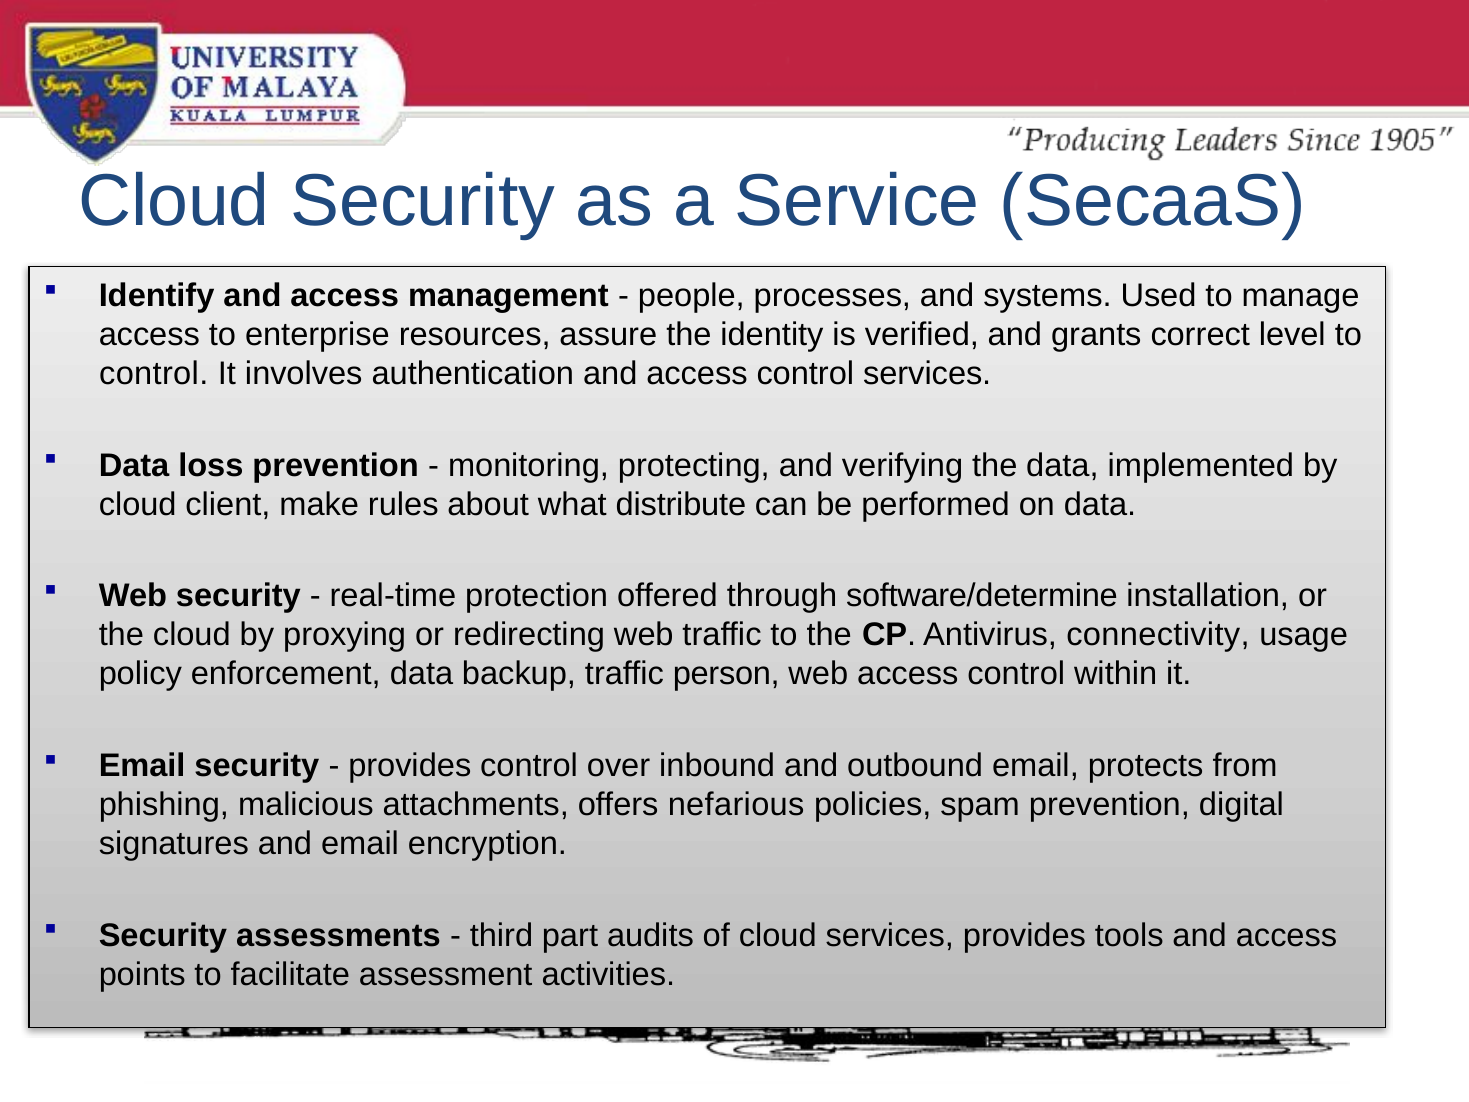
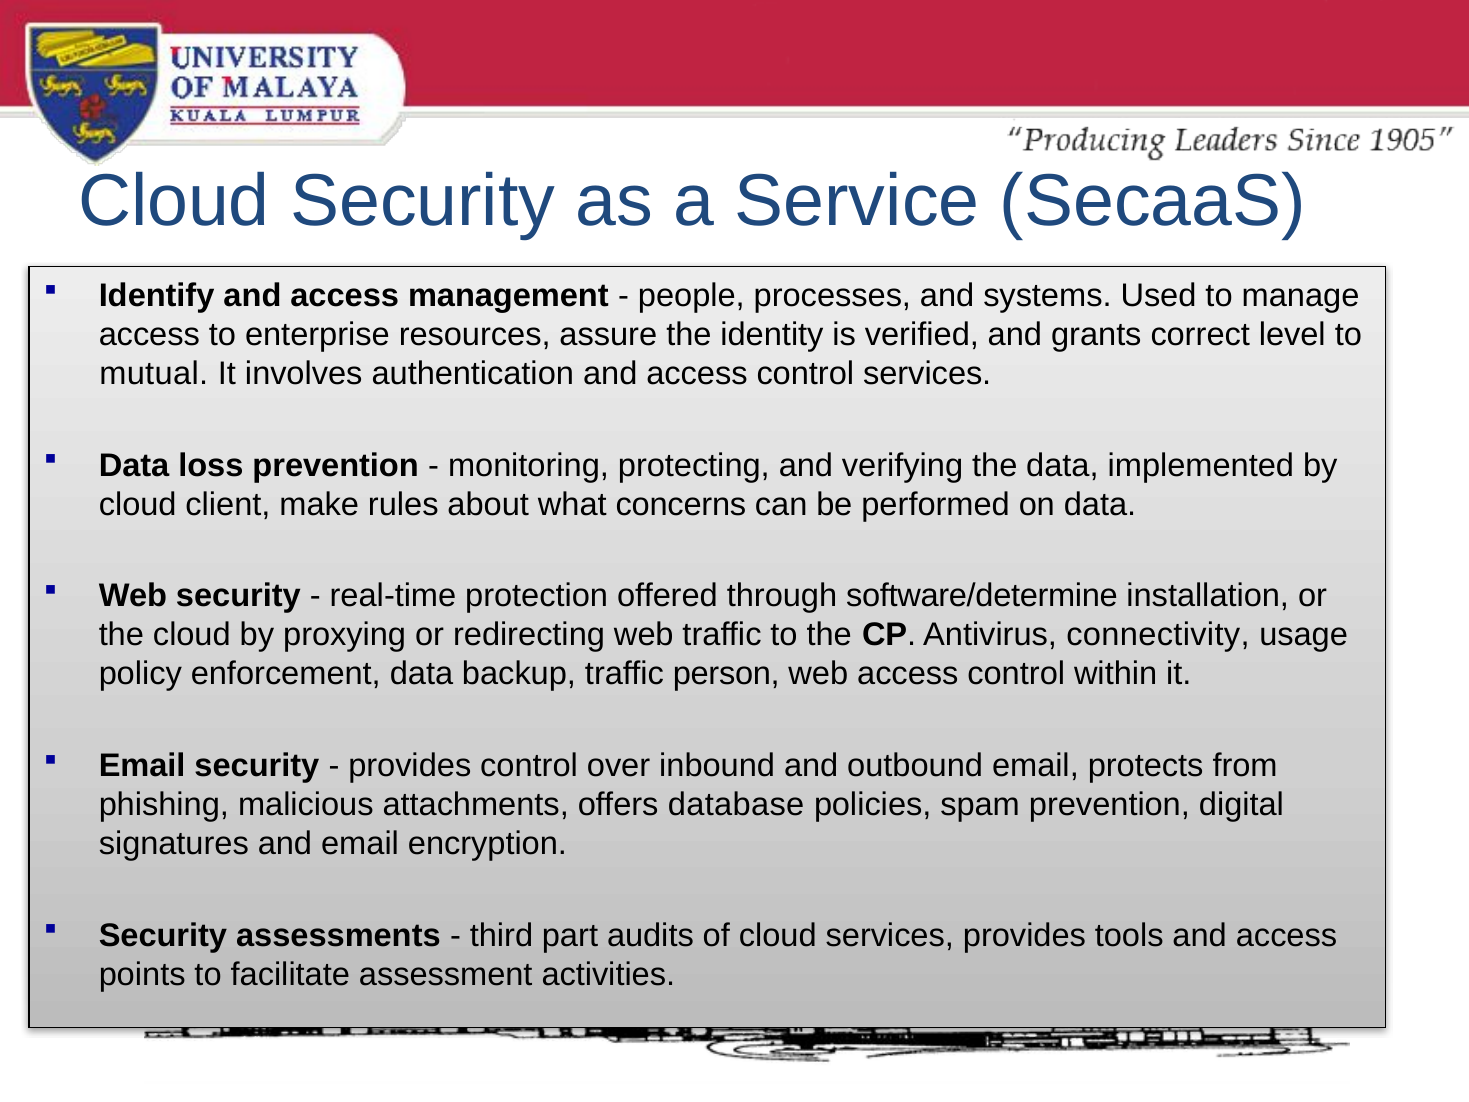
control at (154, 374): control -> mutual
distribute: distribute -> concerns
nefarious: nefarious -> database
